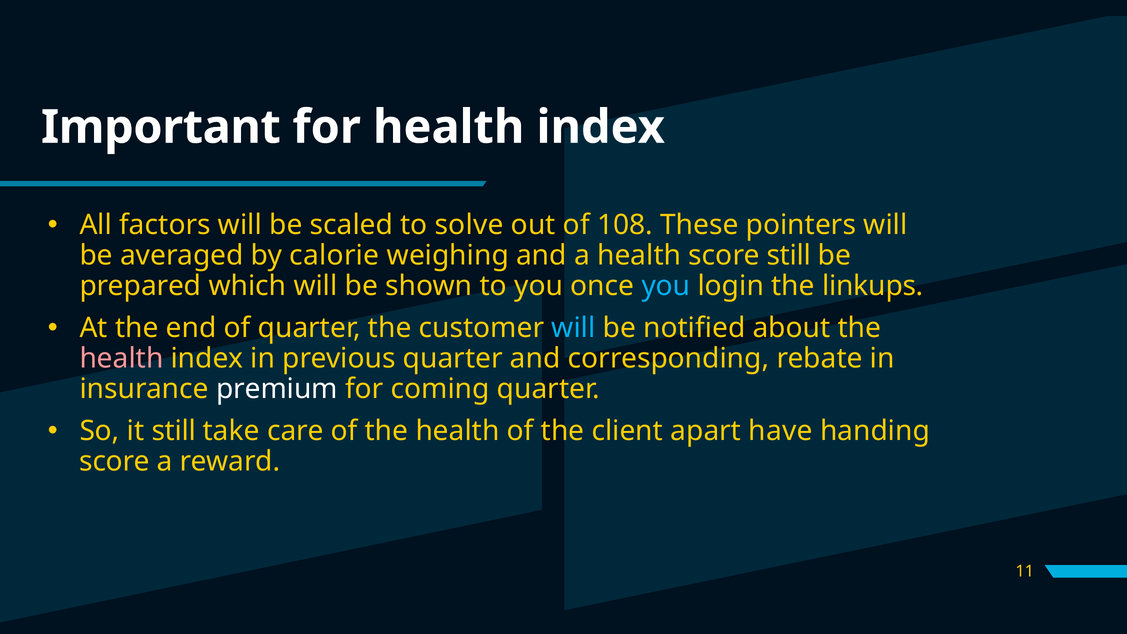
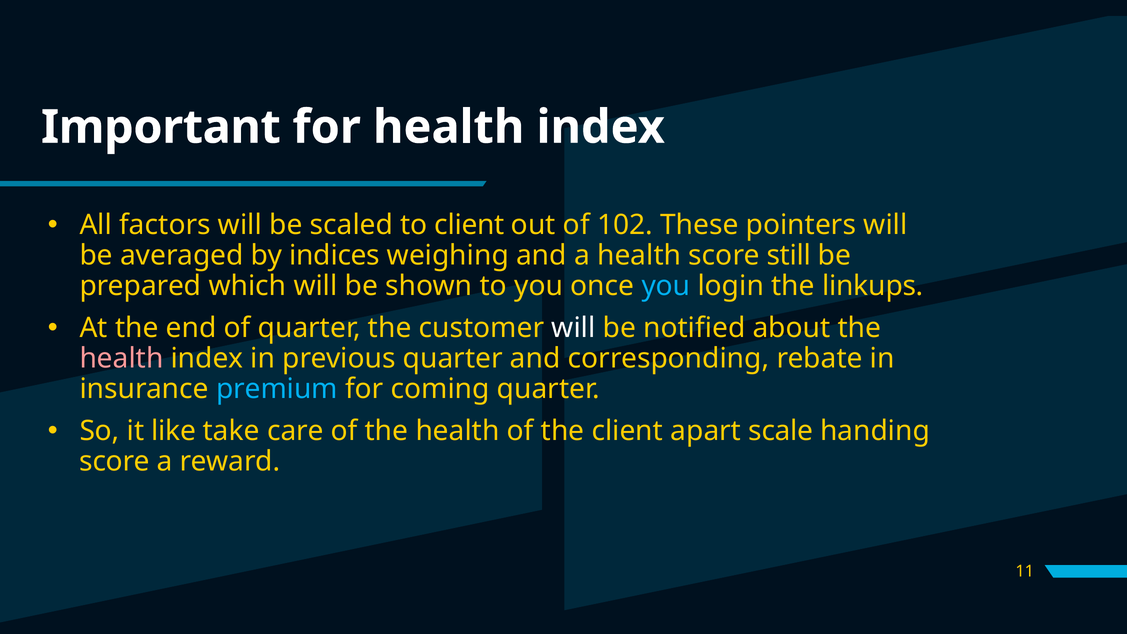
to solve: solve -> client
108: 108 -> 102
calorie: calorie -> indices
will at (573, 328) colour: light blue -> white
premium colour: white -> light blue
it still: still -> like
have: have -> scale
